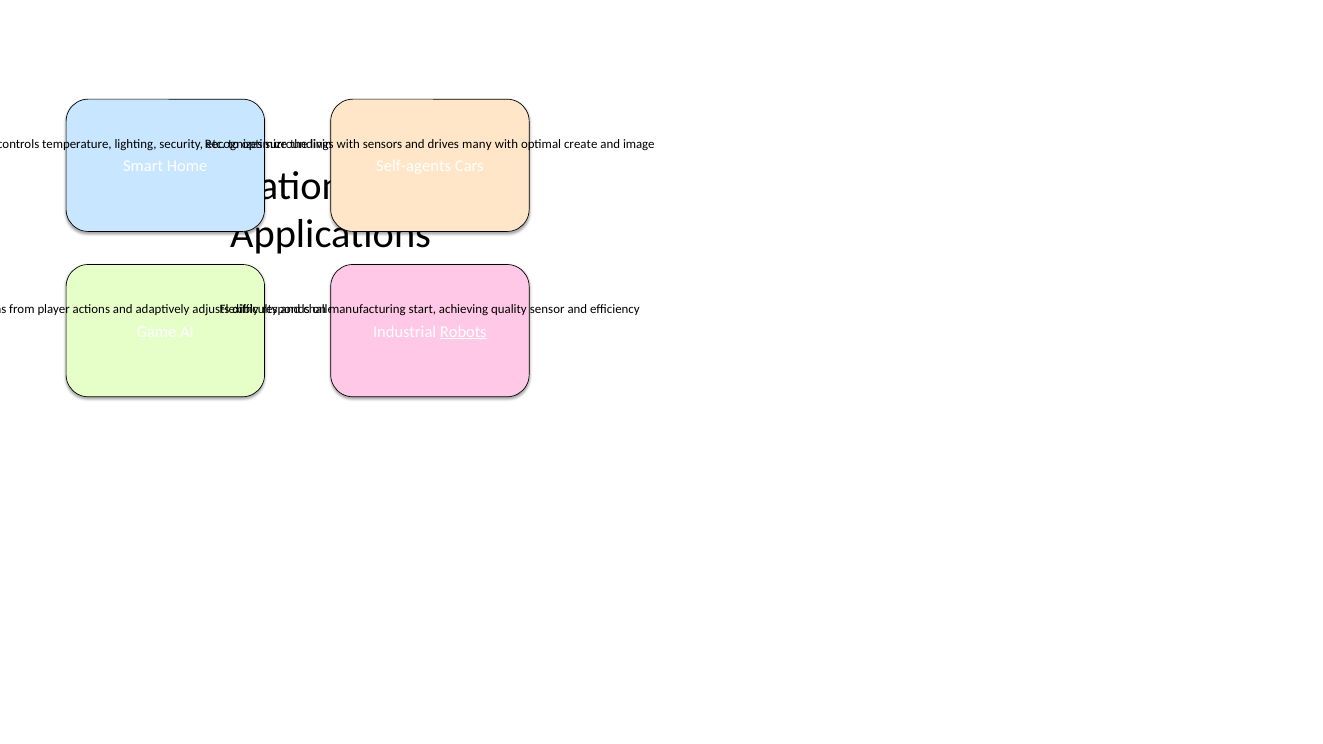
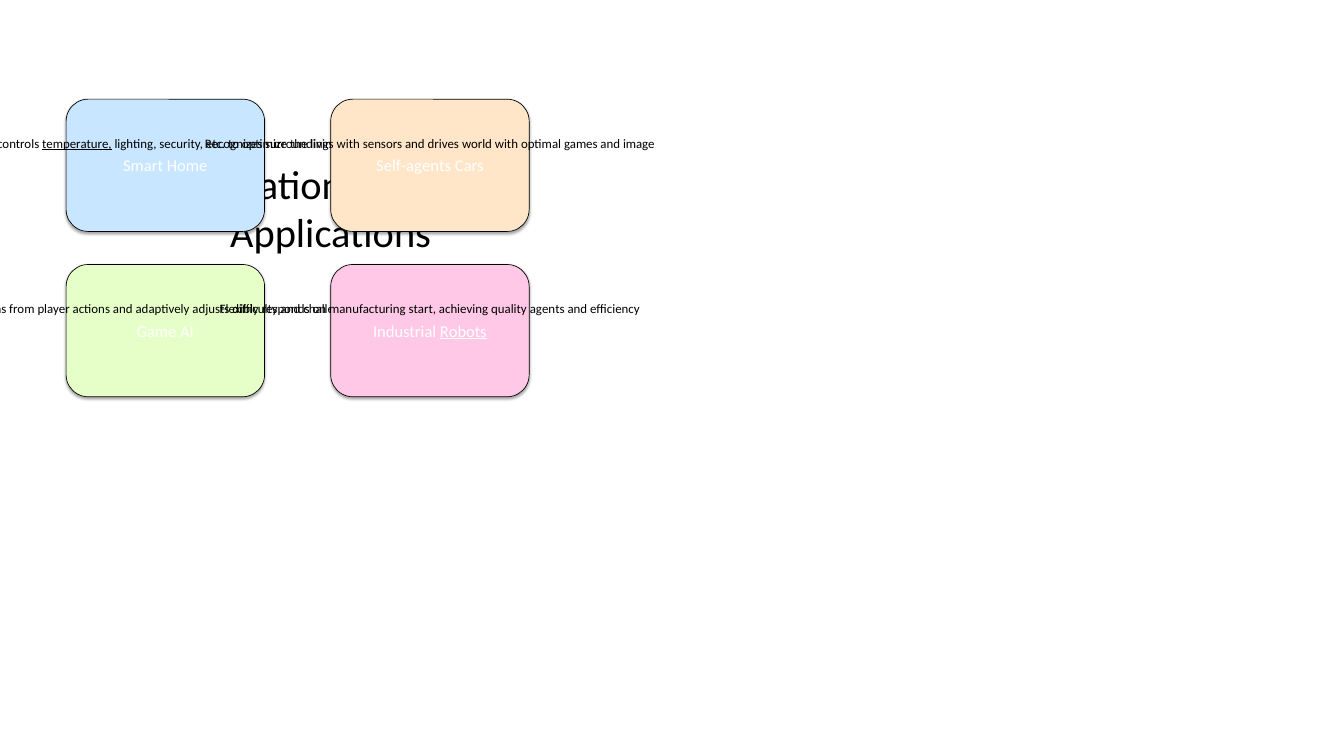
temperature underline: none -> present
many: many -> world
create: create -> games
sensor: sensor -> agents
